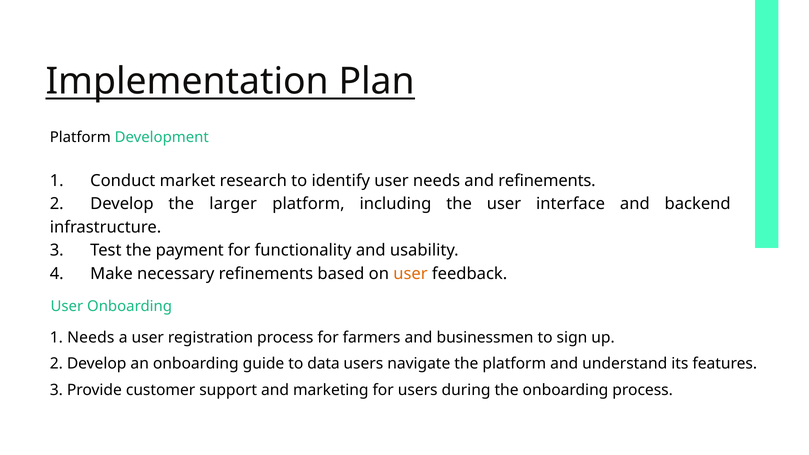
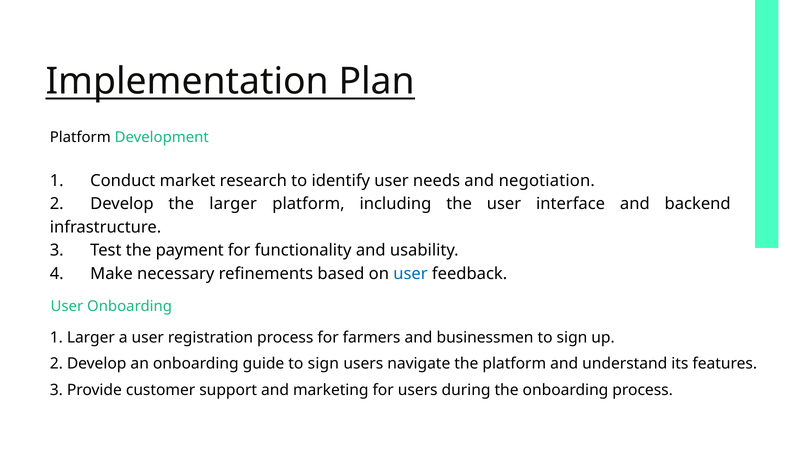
and refinements: refinements -> negotiation
user at (410, 274) colour: orange -> blue
1 Needs: Needs -> Larger
guide to data: data -> sign
